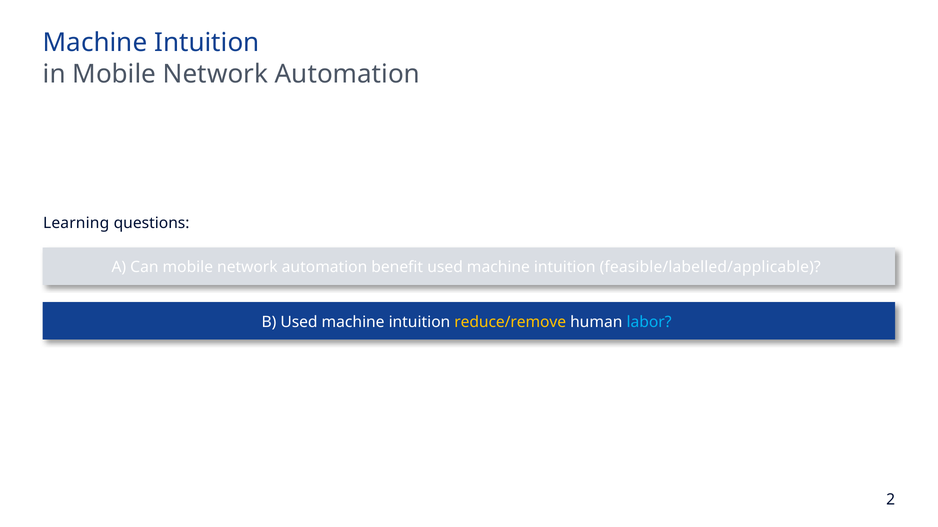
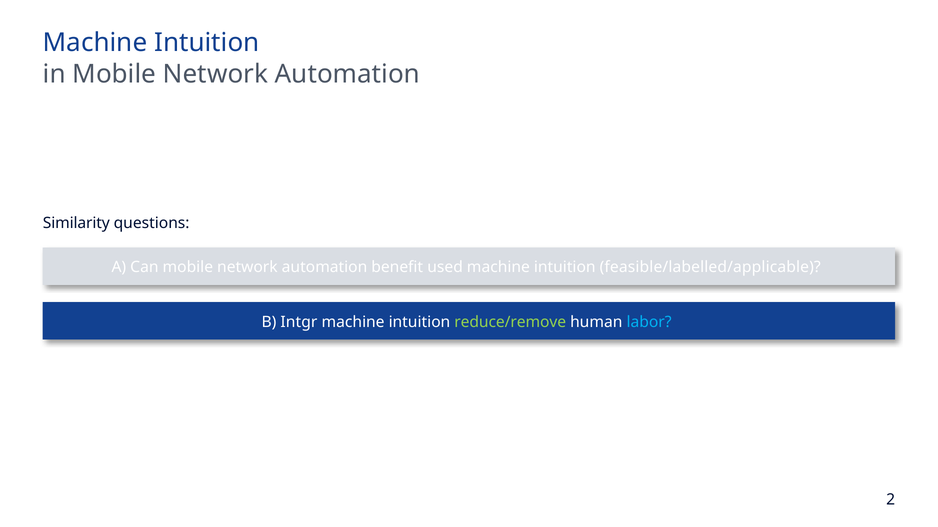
Learning: Learning -> Similarity
B Used: Used -> Intgr
reduce/remove colour: yellow -> light green
